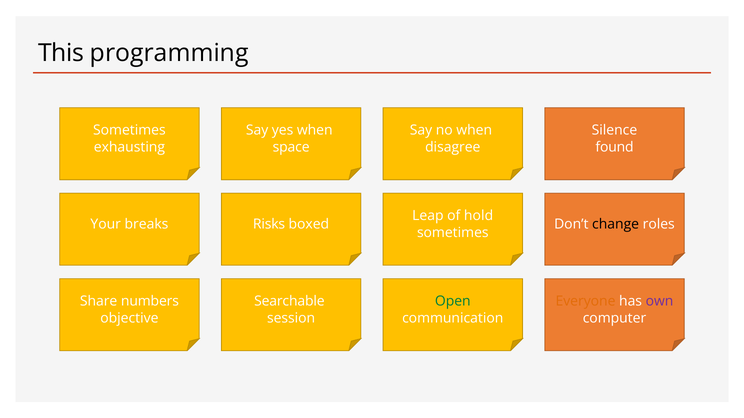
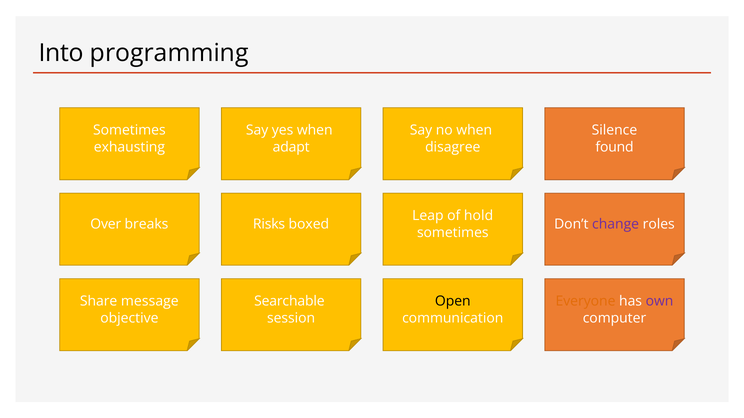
This: This -> Into
space: space -> adapt
Your: Your -> Over
change colour: black -> purple
numbers: numbers -> message
Open colour: green -> black
